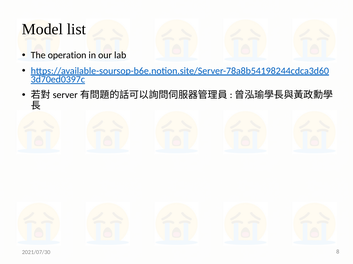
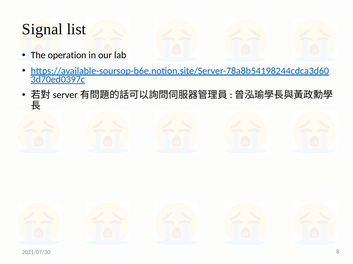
Model: Model -> Signal
